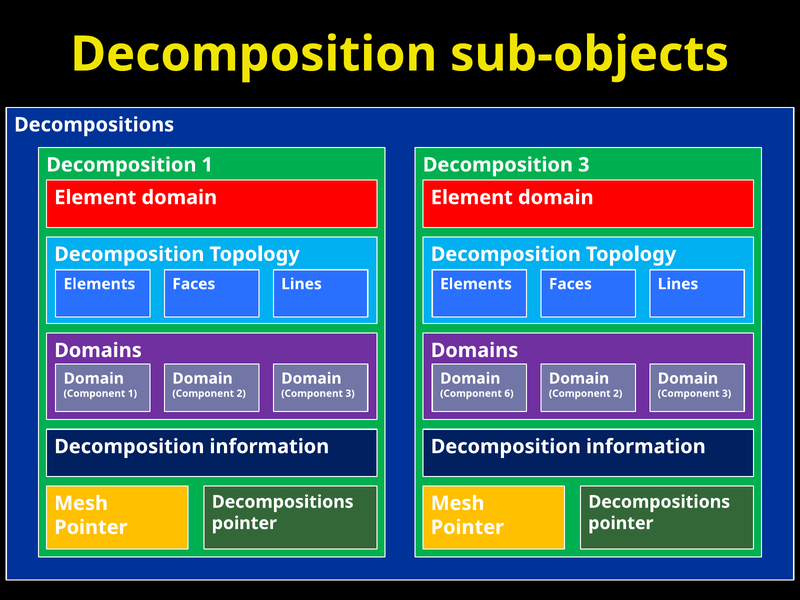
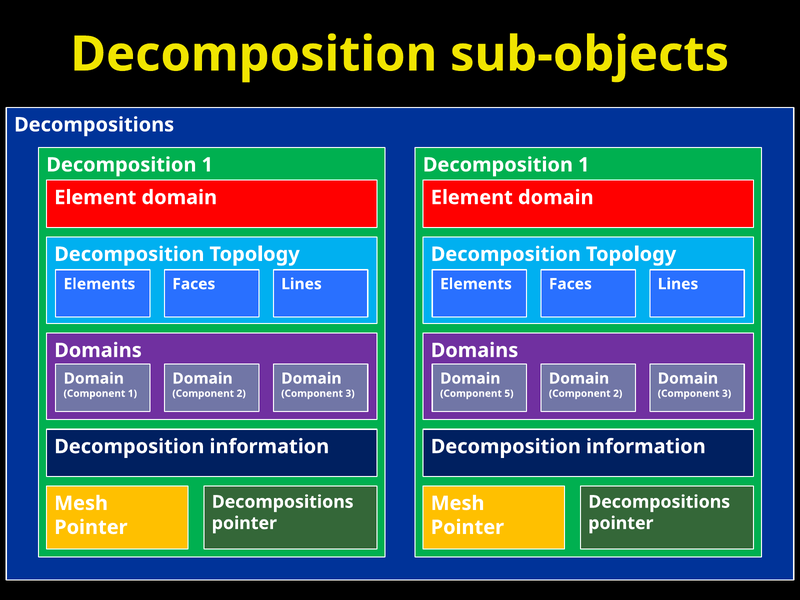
3 at (584, 165): 3 -> 1
6: 6 -> 5
